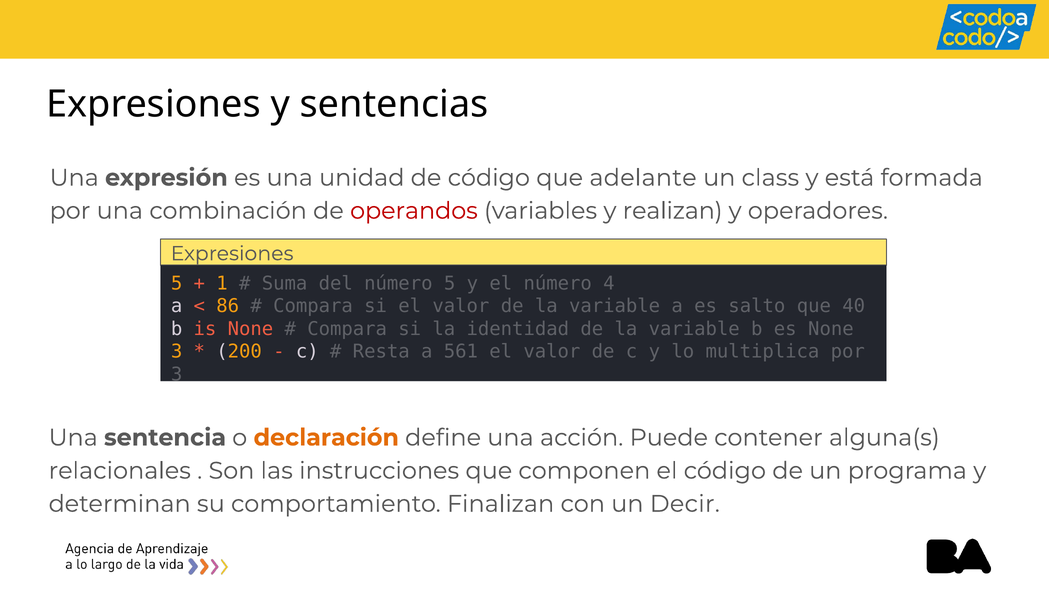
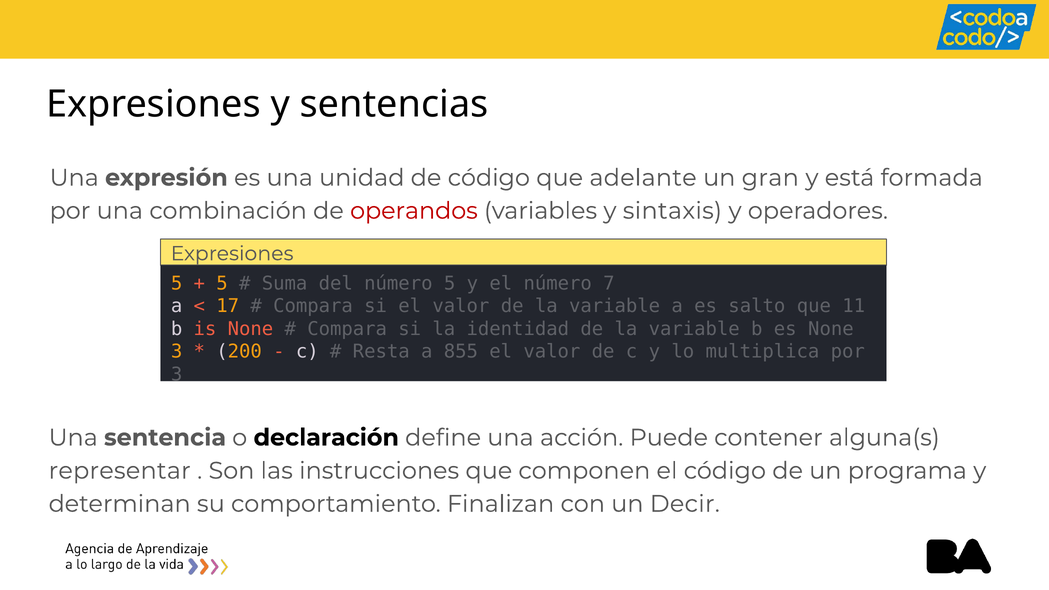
class: class -> gran
realizan: realizan -> sintaxis
1 at (222, 283): 1 -> 5
4: 4 -> 7
86: 86 -> 17
40: 40 -> 11
561: 561 -> 855
declaración colour: orange -> black
relacionales: relacionales -> representar
